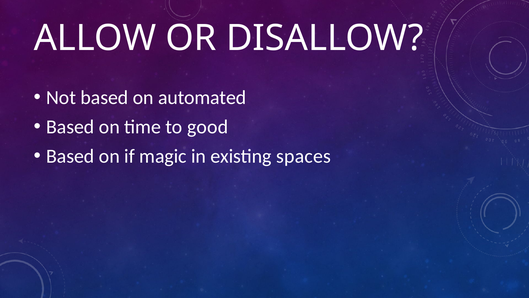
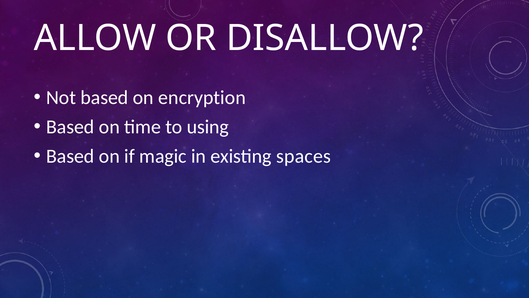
automated: automated -> encryption
good: good -> using
